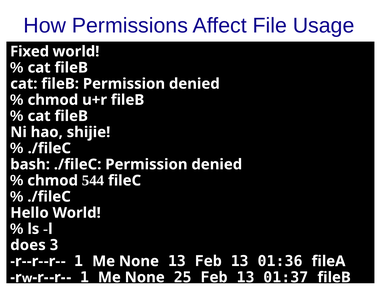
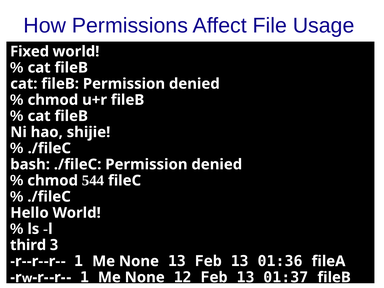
does: does -> third
25: 25 -> 12
